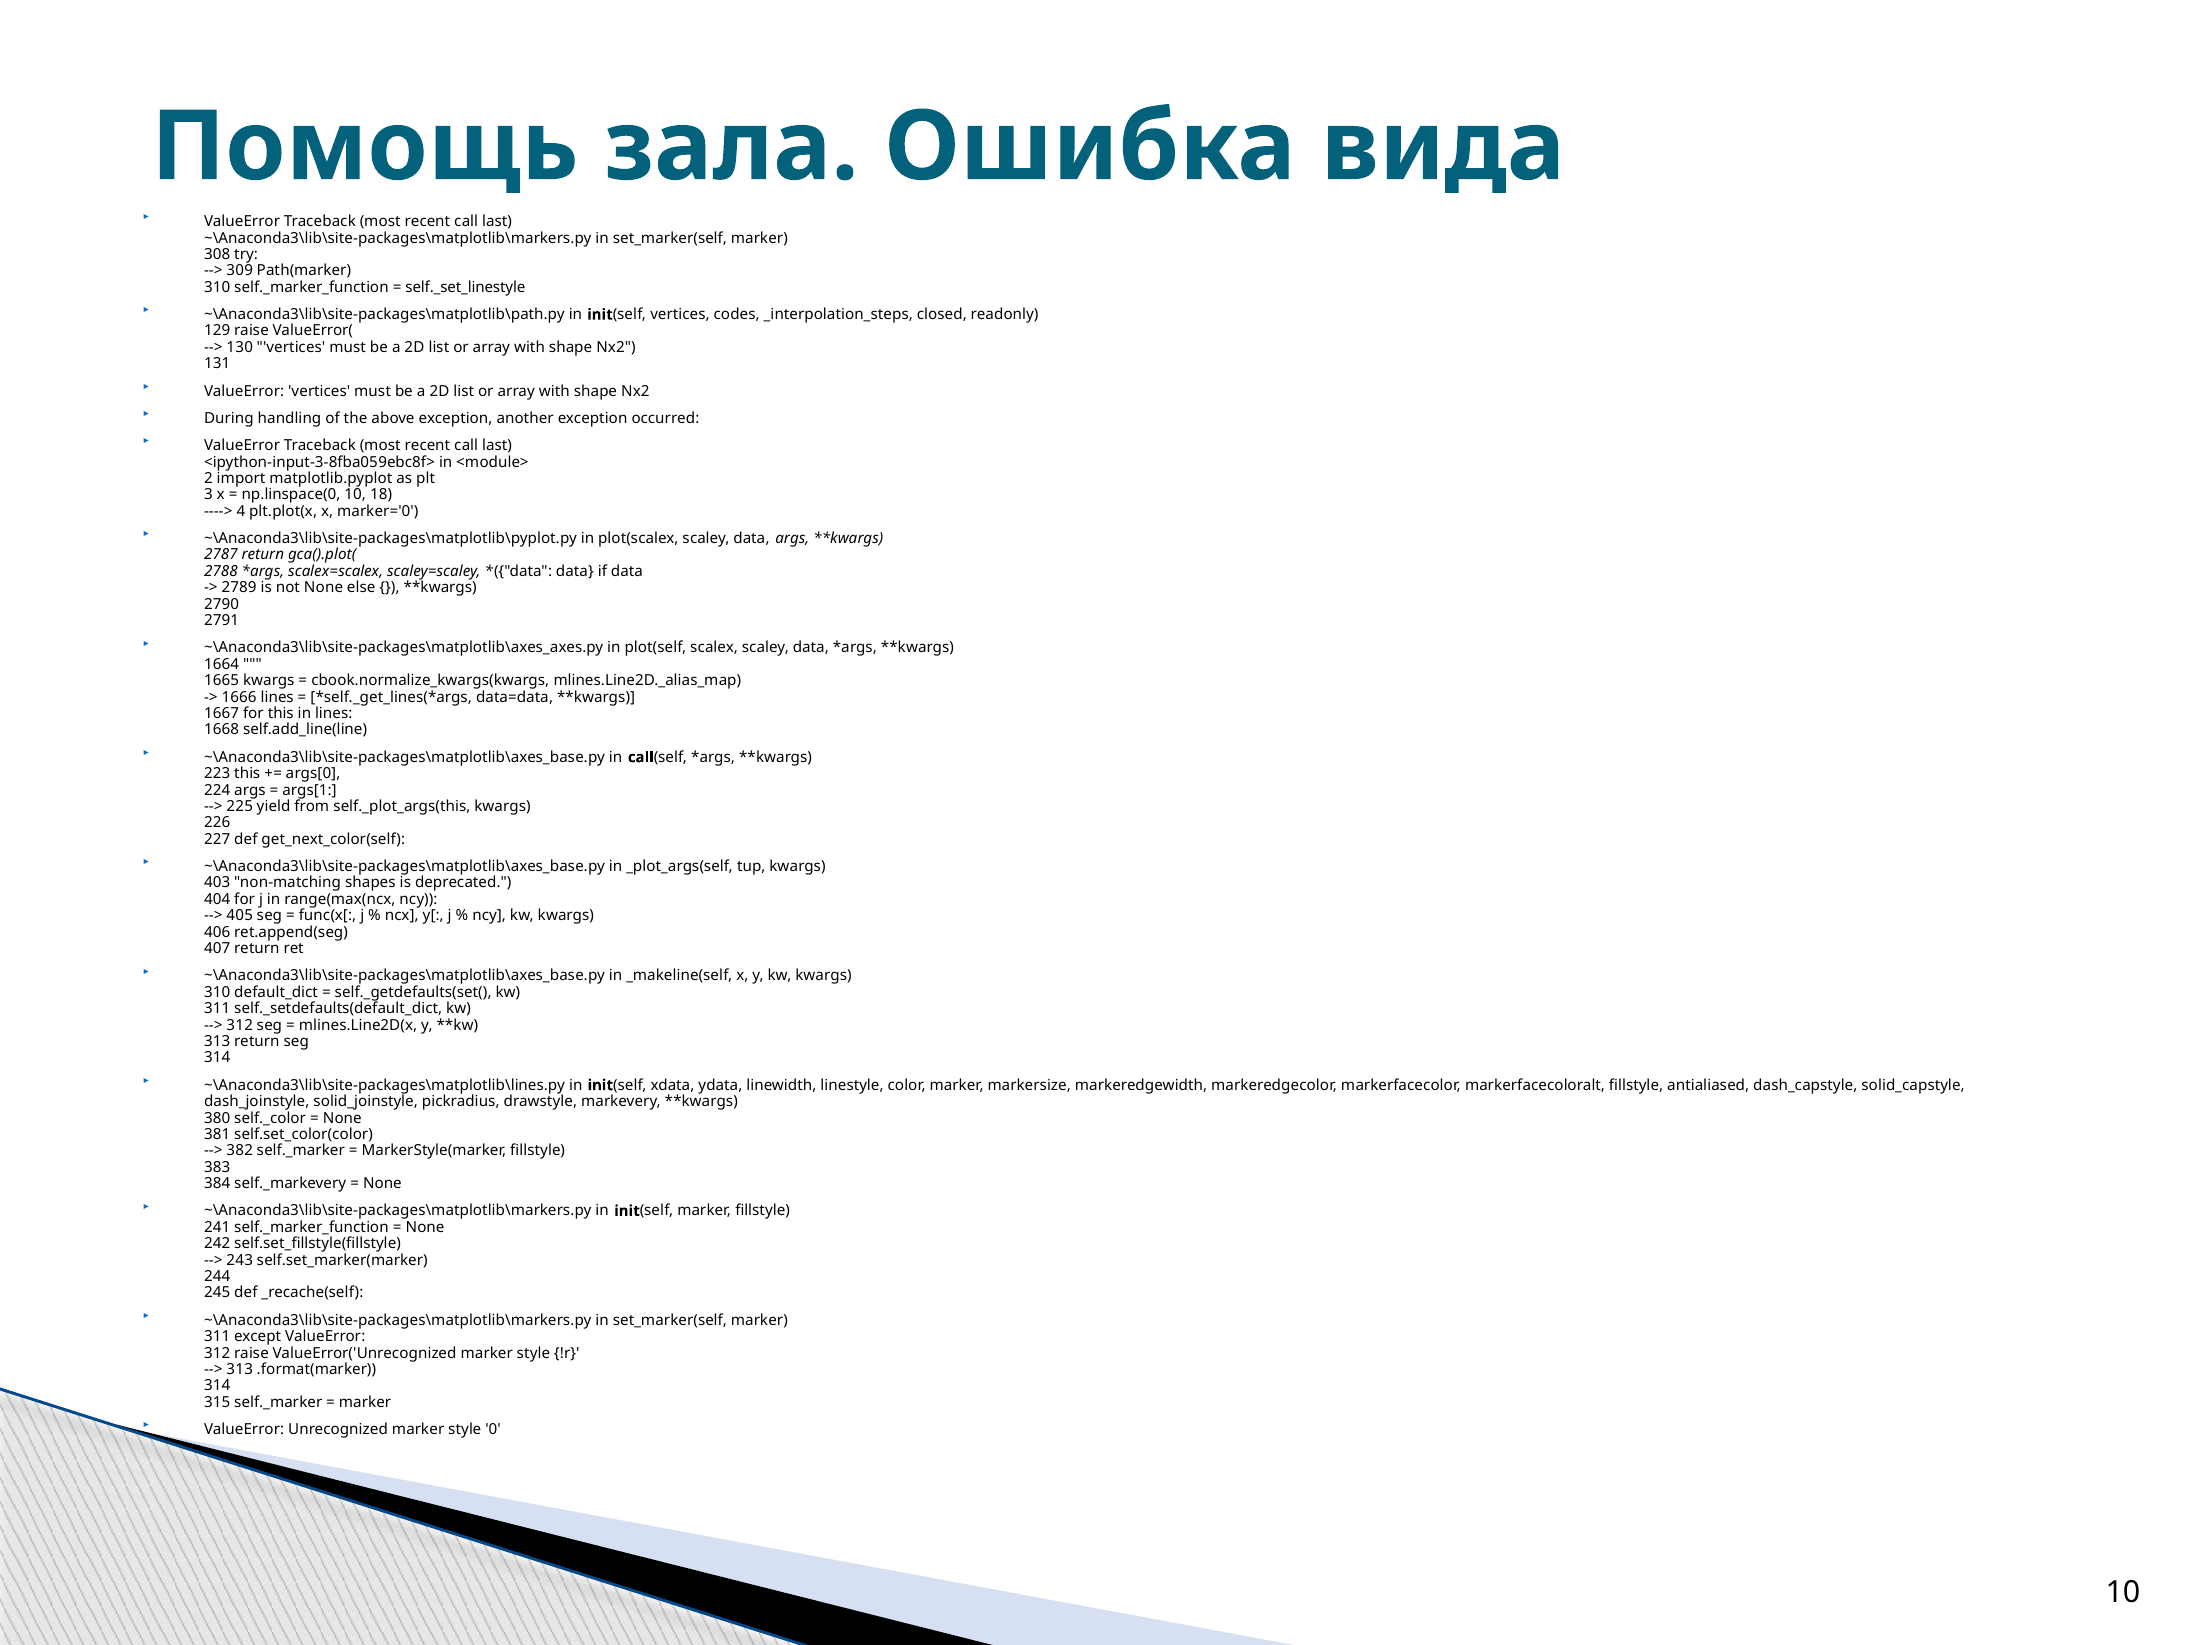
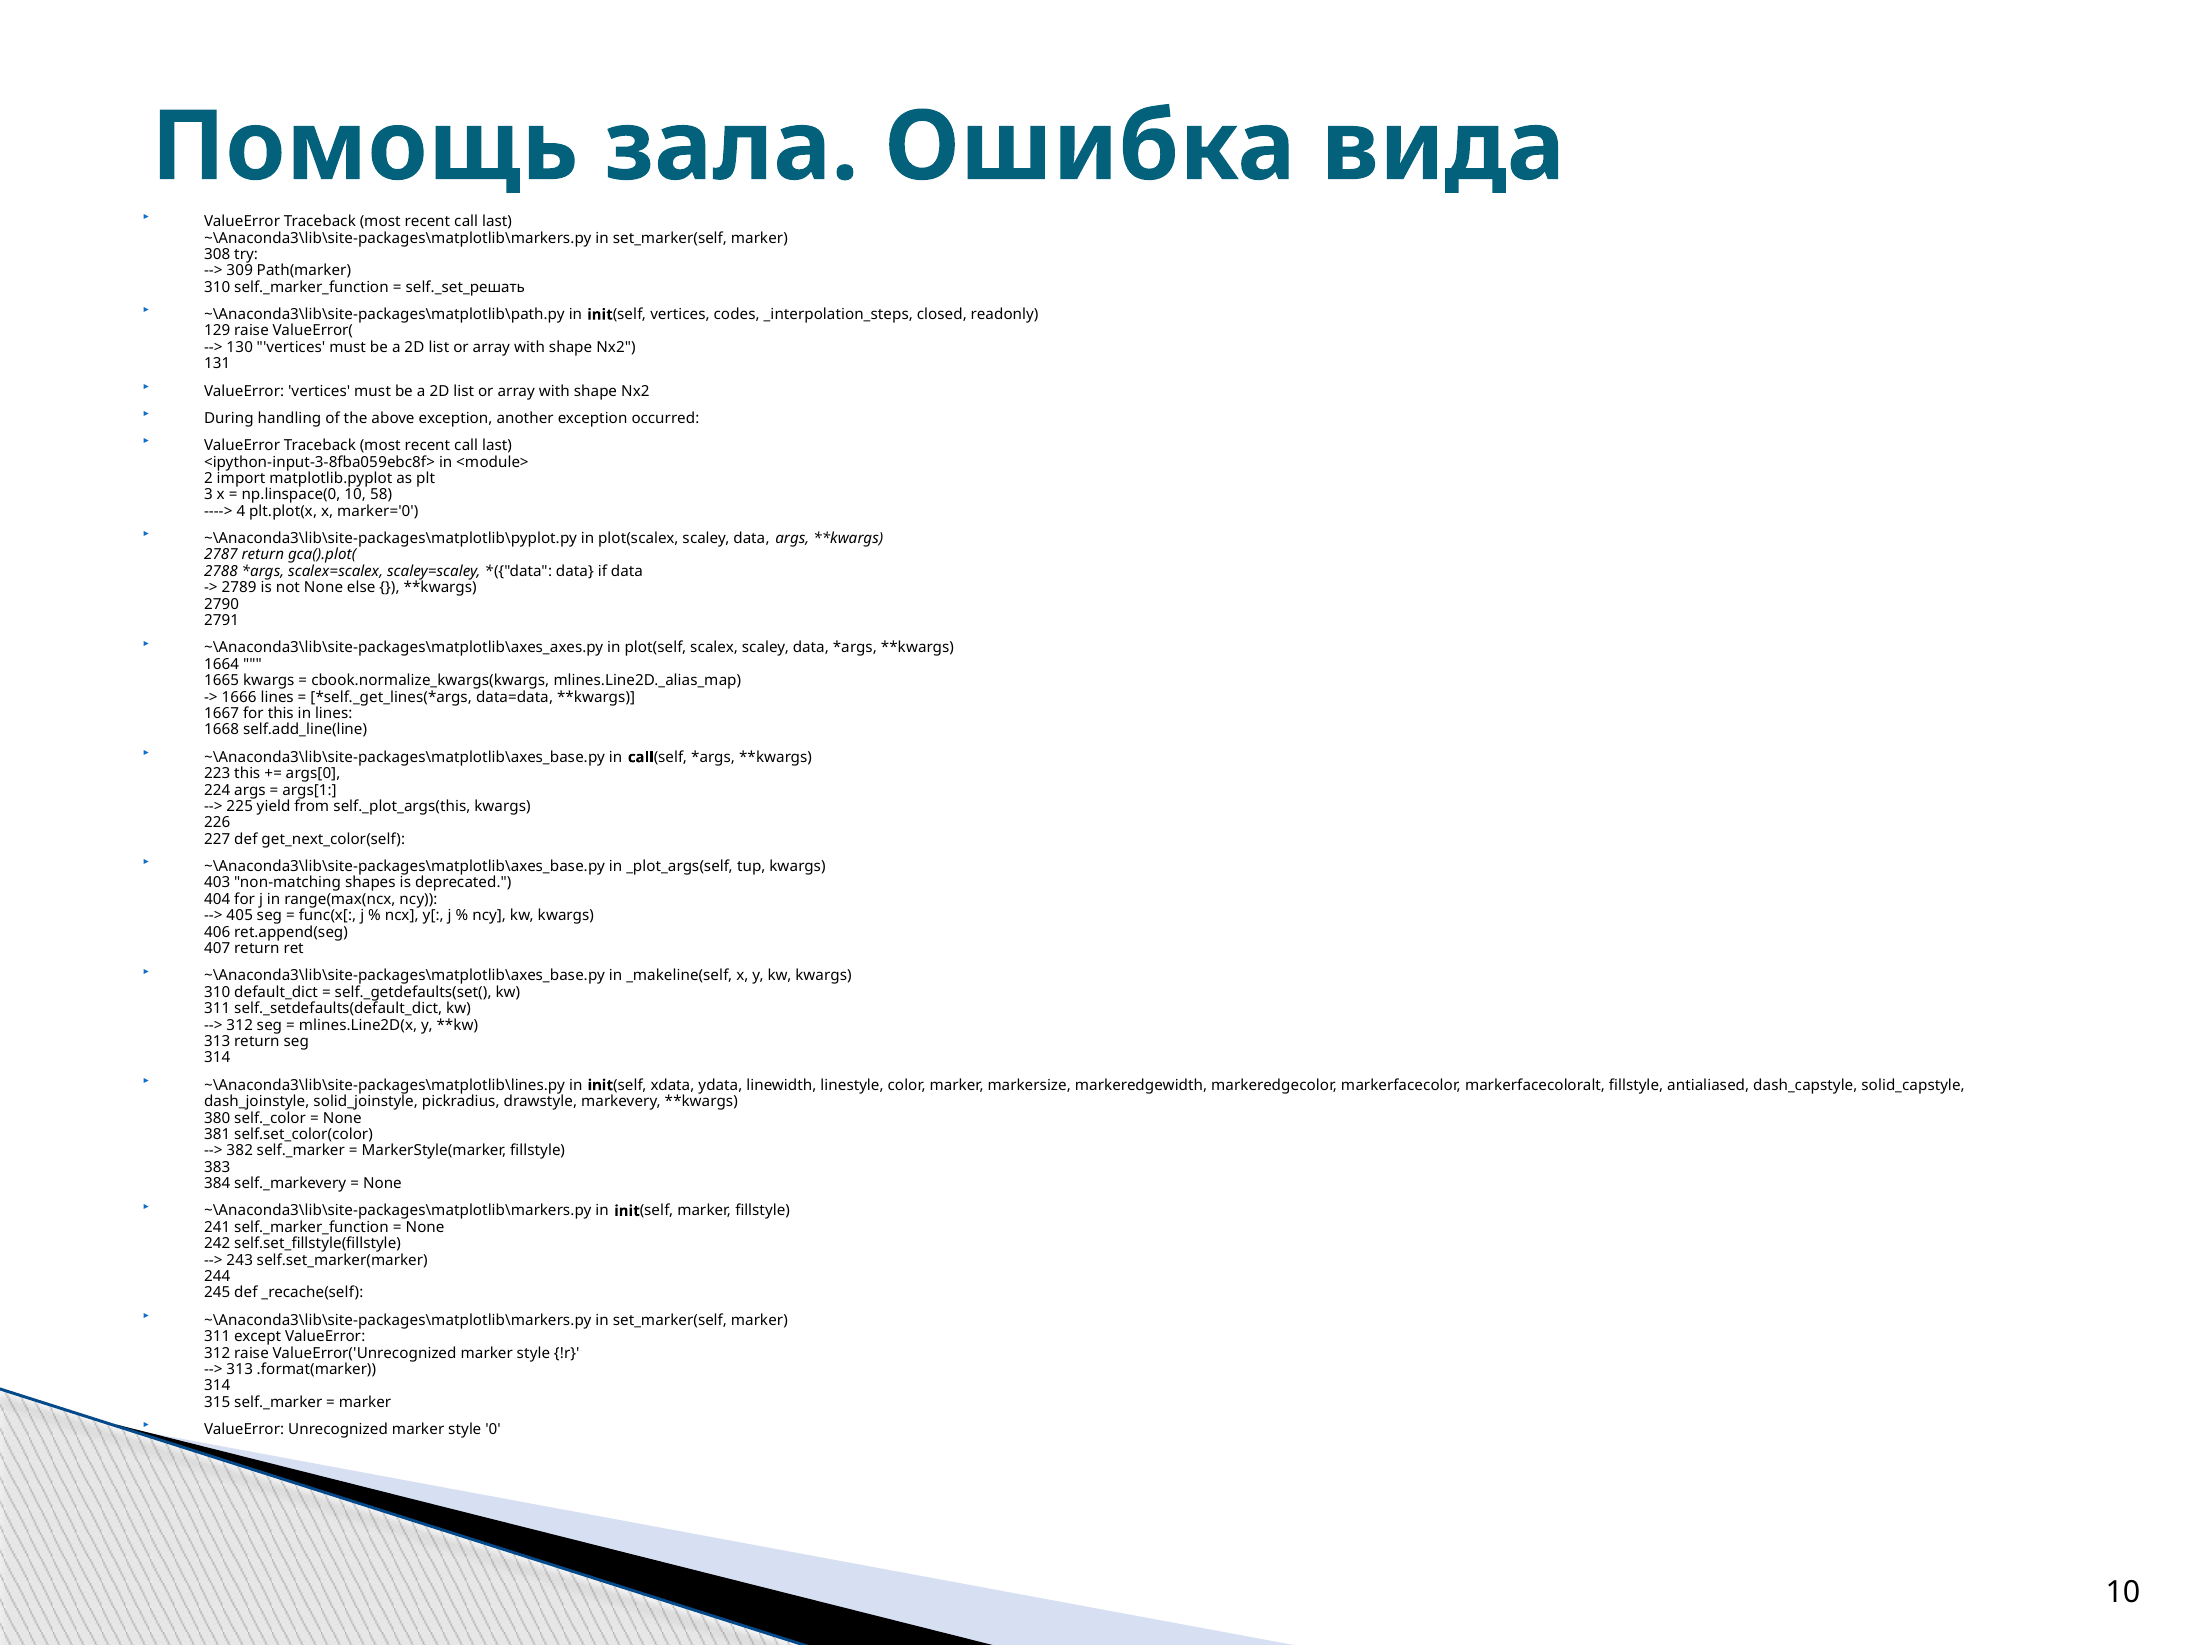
self._set_linestyle: self._set_linestyle -> self._set_решать
18: 18 -> 58
